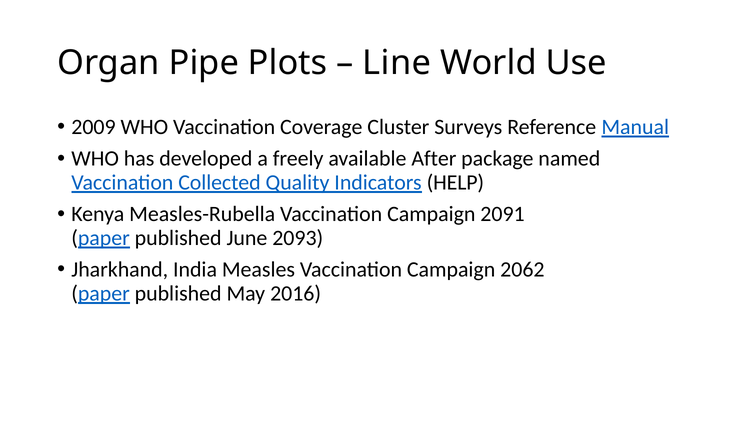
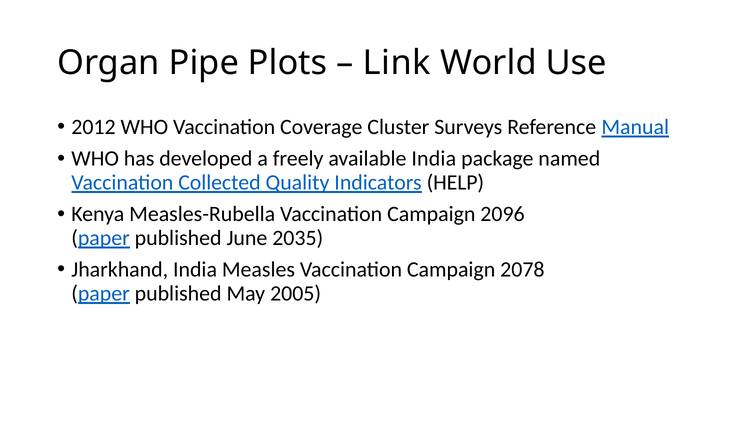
Line: Line -> Link
2009: 2009 -> 2012
available After: After -> India
2091: 2091 -> 2096
2093: 2093 -> 2035
2062: 2062 -> 2078
2016: 2016 -> 2005
